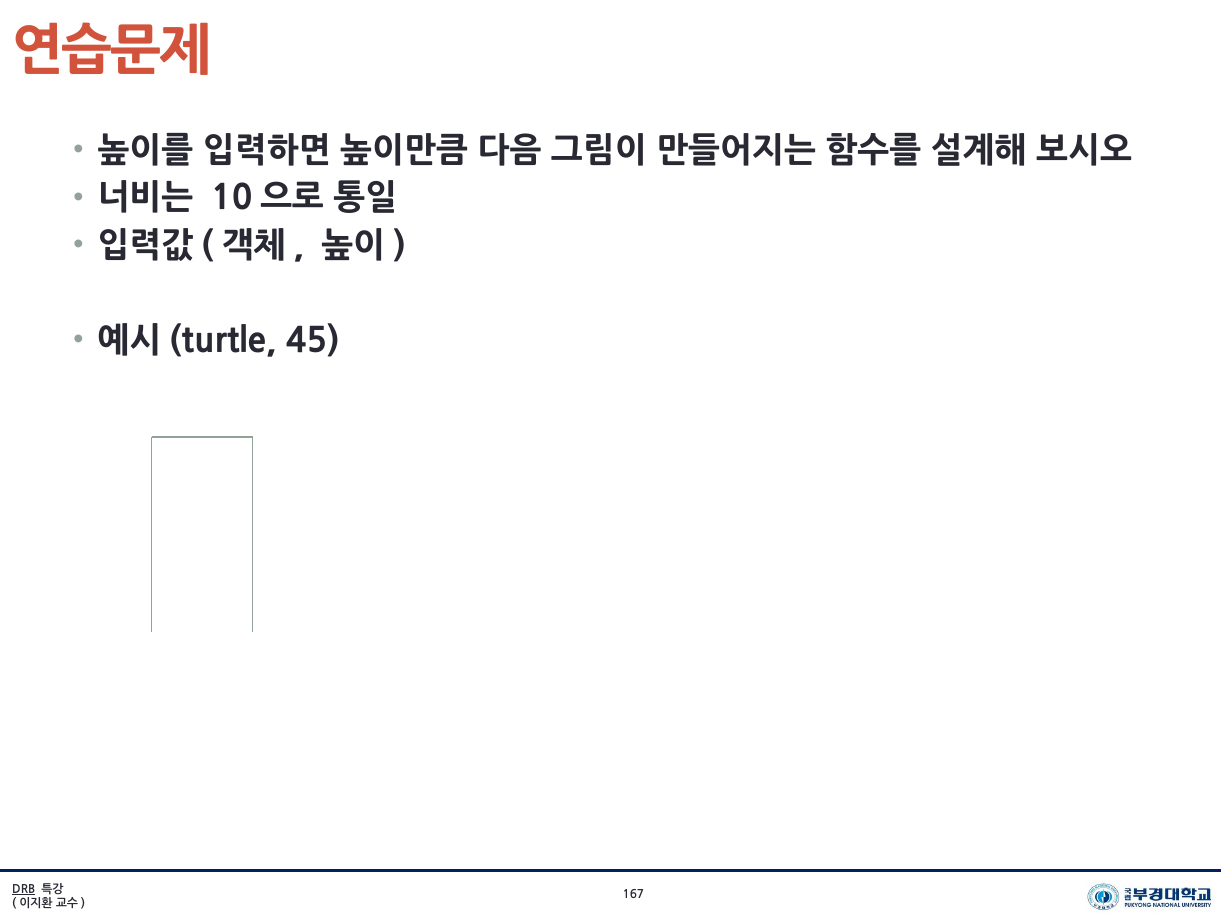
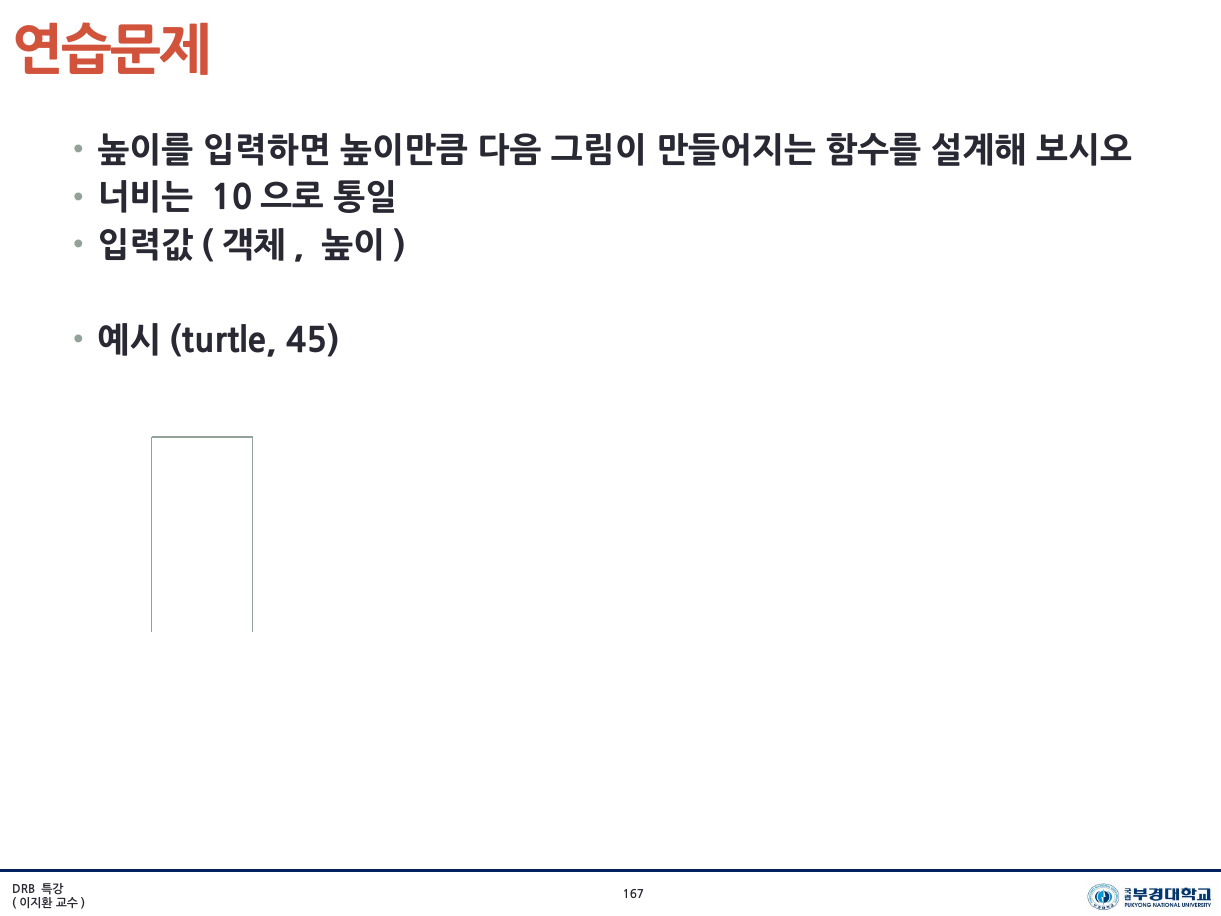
DRB underline: present -> none
